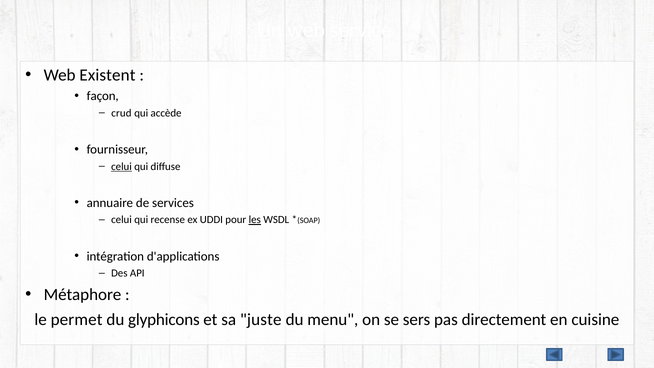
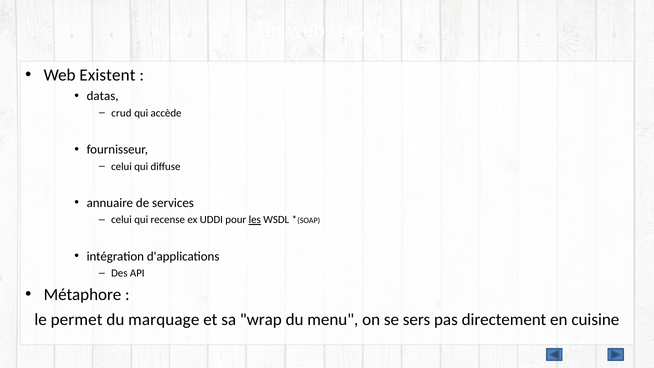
façon: façon -> datas
celui at (121, 166) underline: present -> none
glyphicons: glyphicons -> marquage
juste: juste -> wrap
